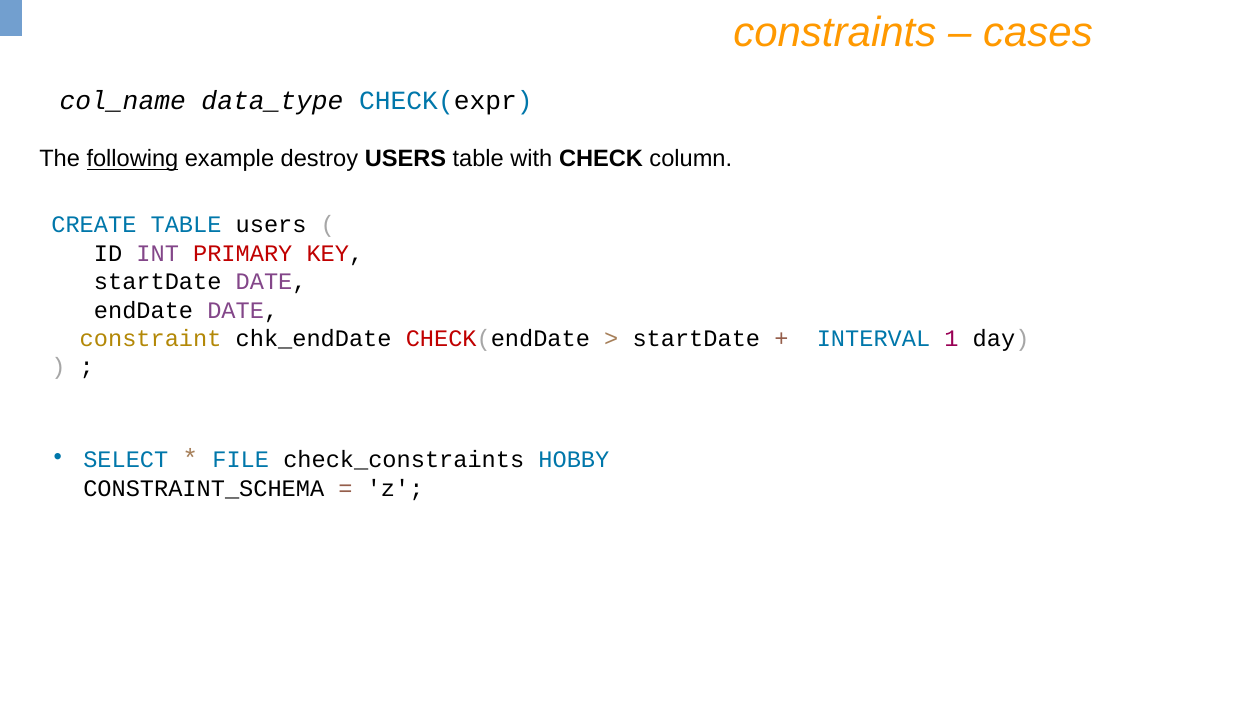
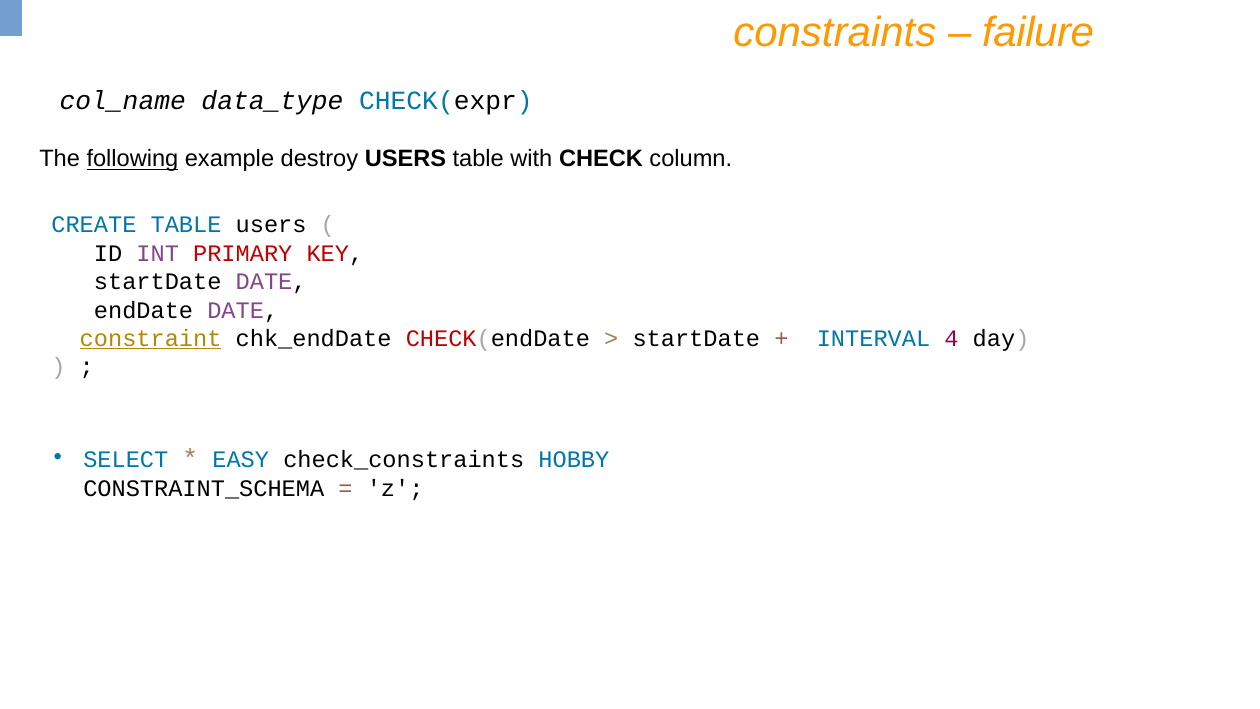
cases: cases -> failure
constraint underline: none -> present
1: 1 -> 4
FILE: FILE -> EASY
